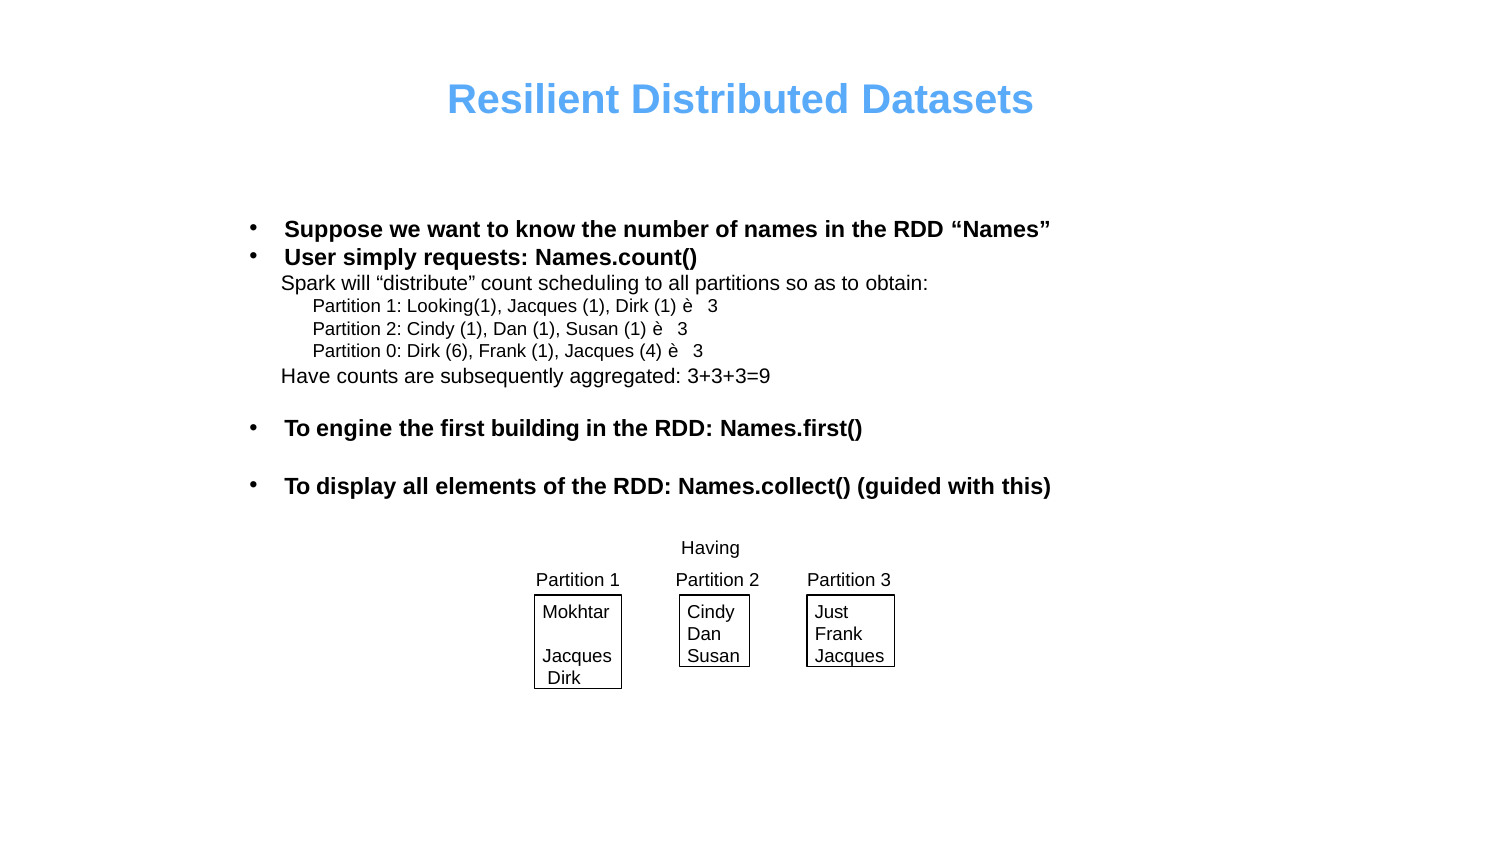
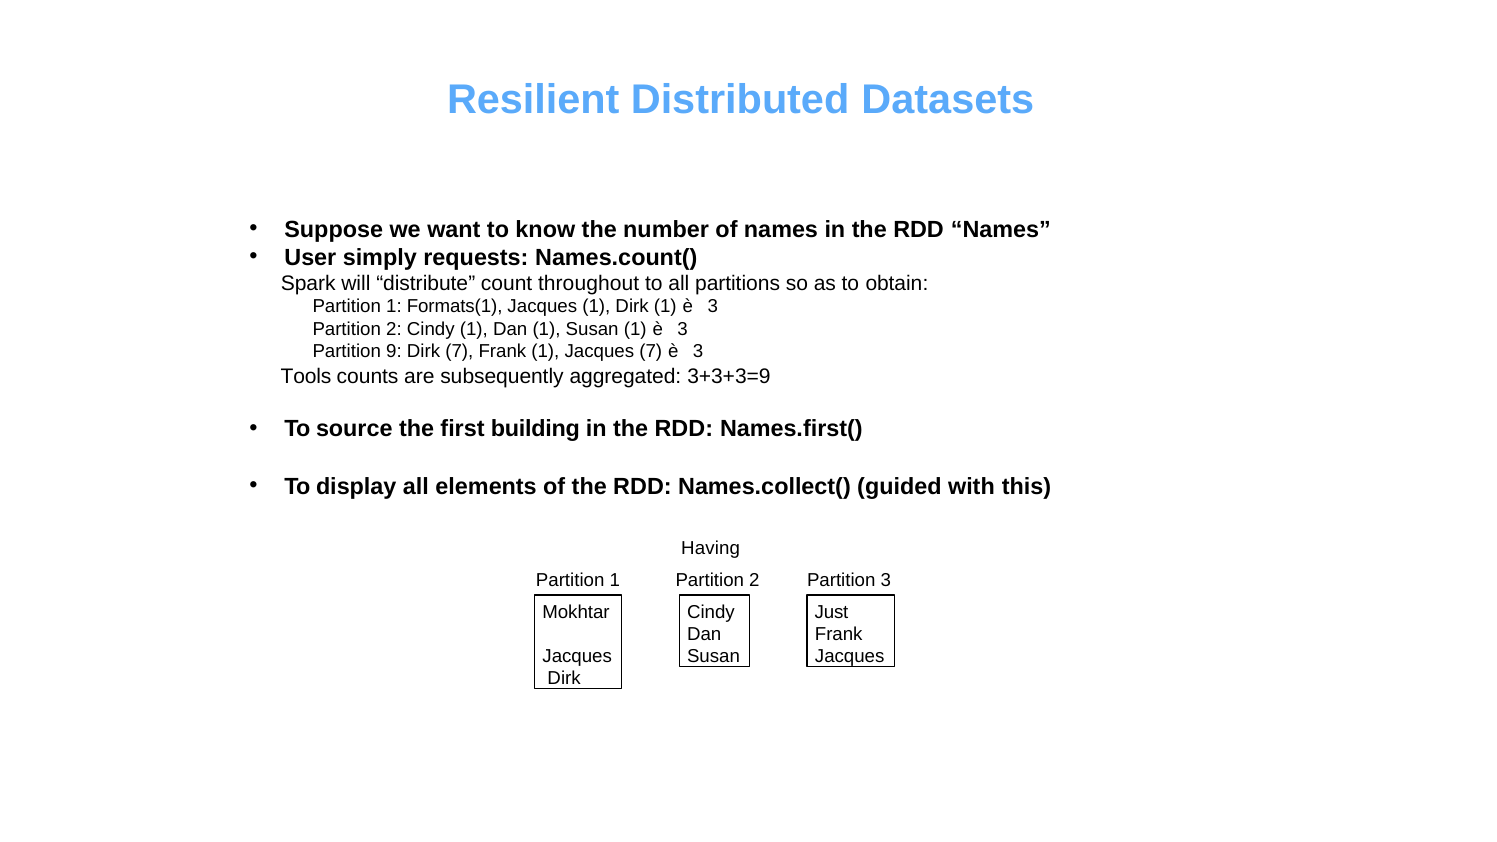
scheduling: scheduling -> throughout
Looking(1: Looking(1 -> Formats(1
0: 0 -> 9
Dirk 6: 6 -> 7
Jacques 4: 4 -> 7
Have: Have -> Tools
engine: engine -> source
